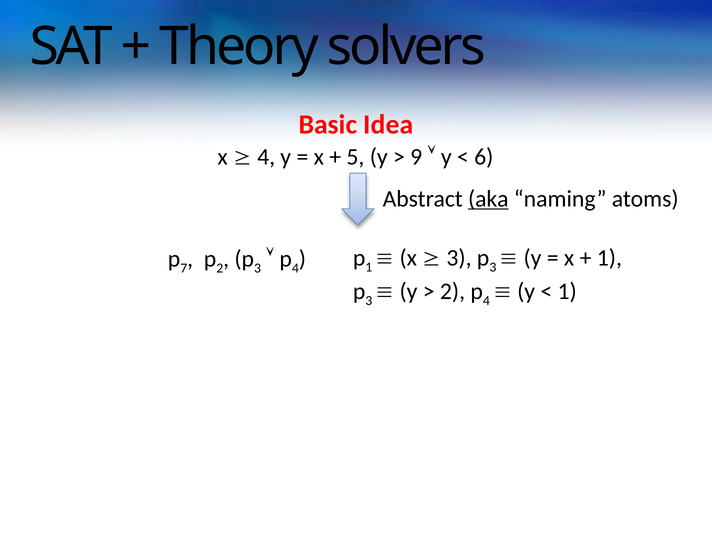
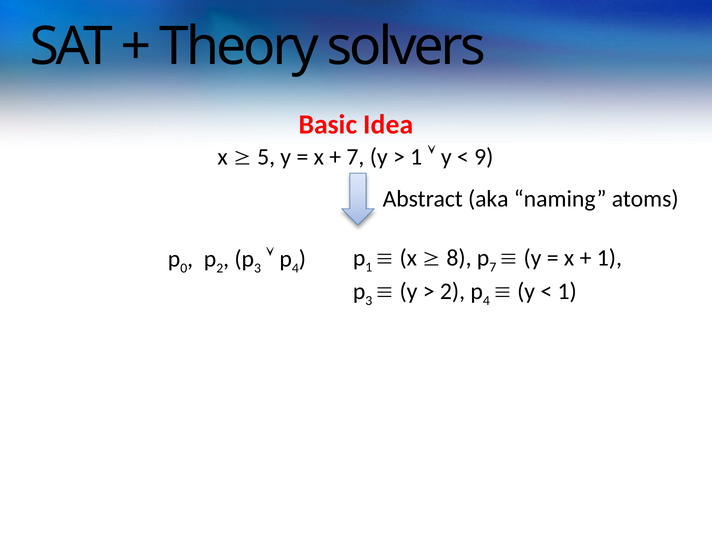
4 at (266, 157): 4 -> 5
5 at (355, 157): 5 -> 7
9 at (416, 157): 9 -> 1
6: 6 -> 9
aka underline: present -> none
3 at (459, 258): 3 -> 8
3 at (493, 267): 3 -> 7
7: 7 -> 0
